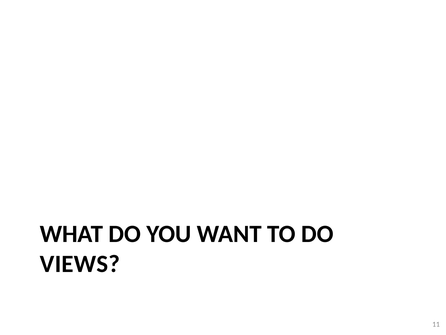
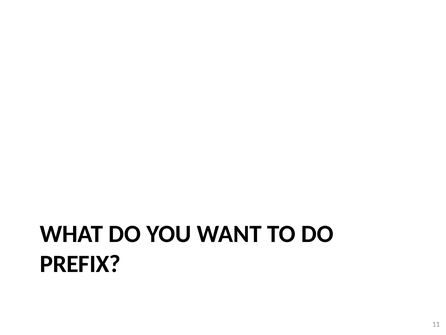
VIEWS: VIEWS -> PREFIX
